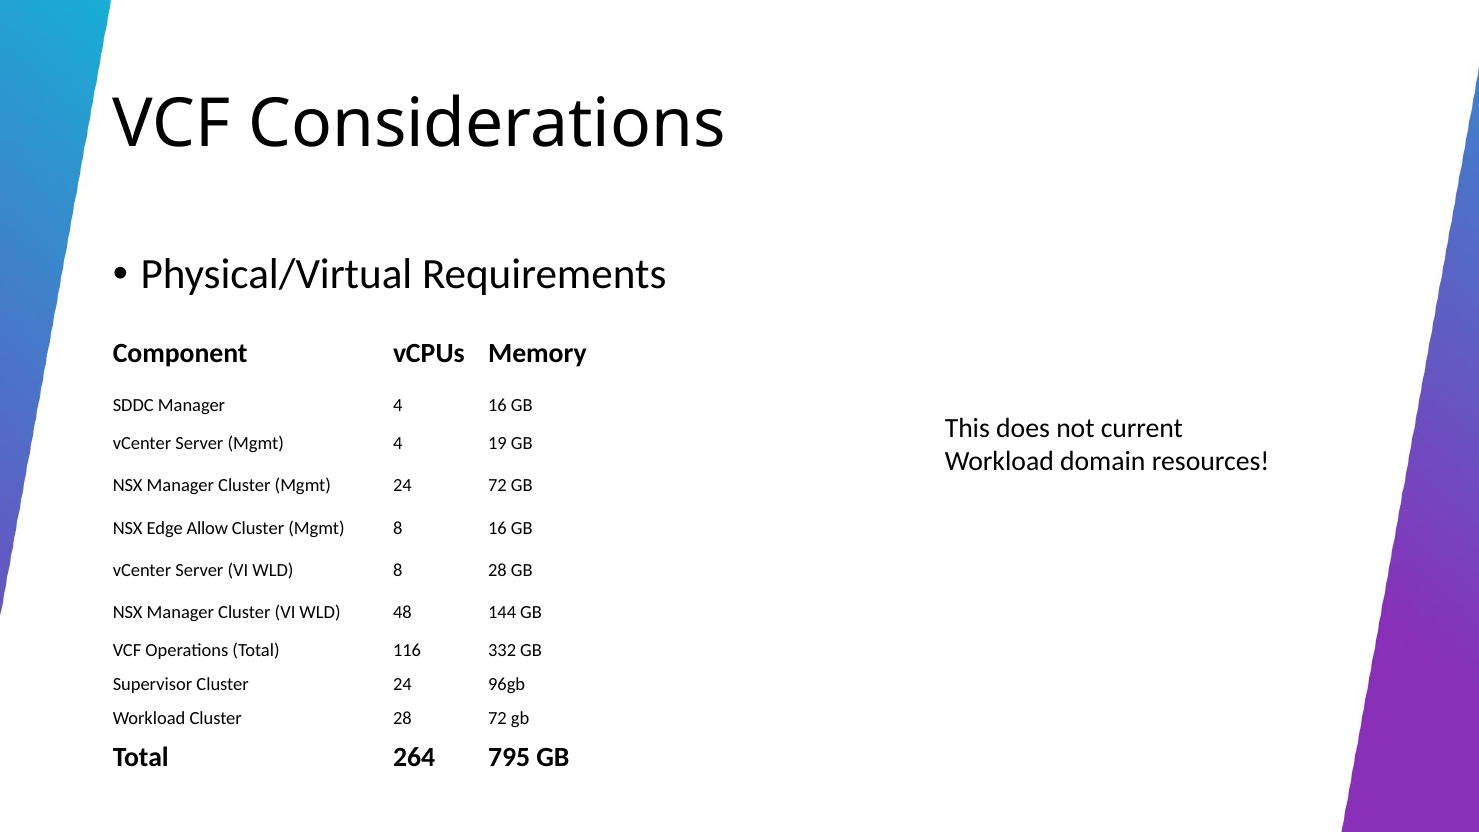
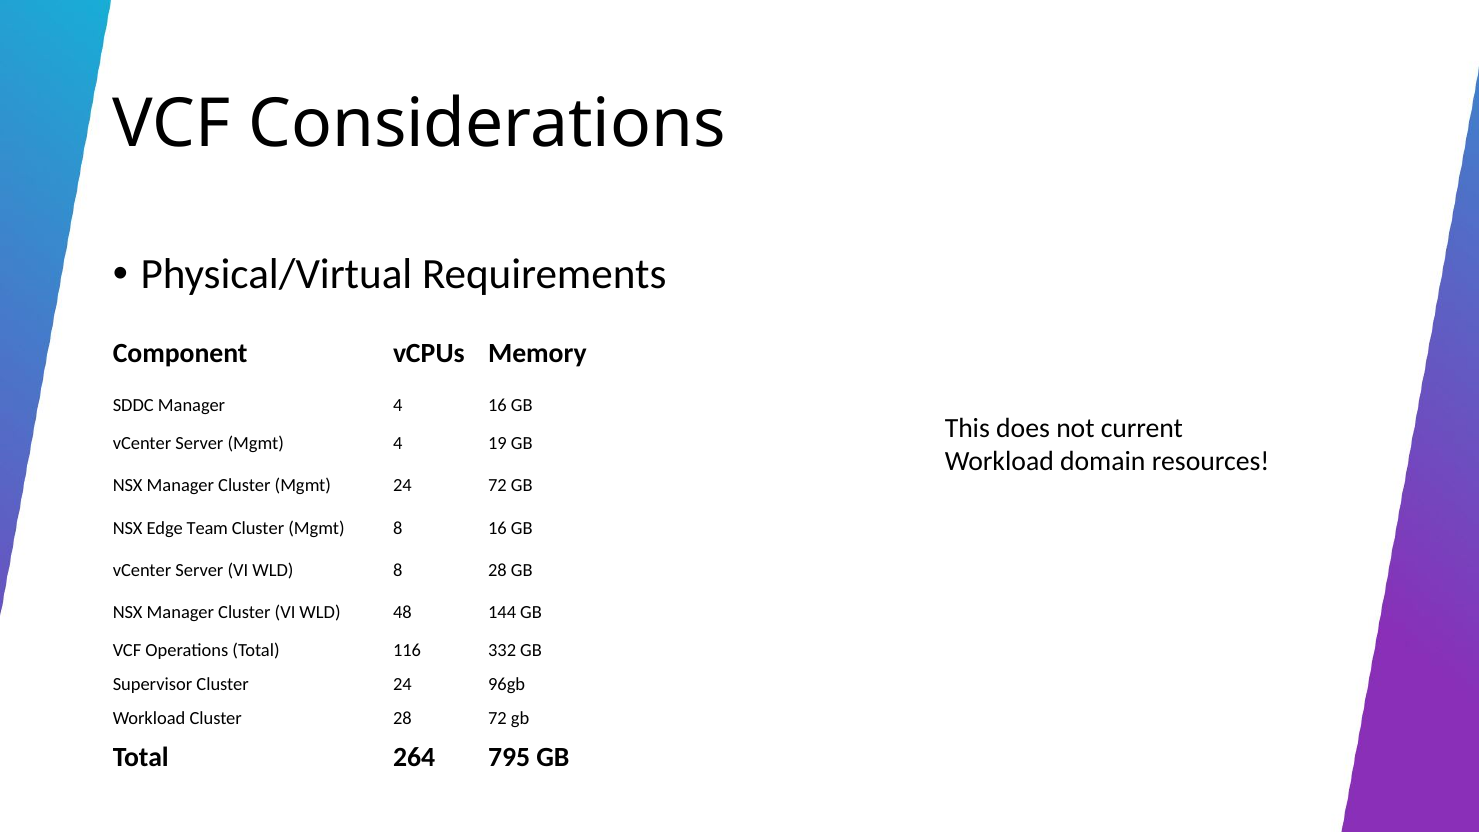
Allow: Allow -> Team
